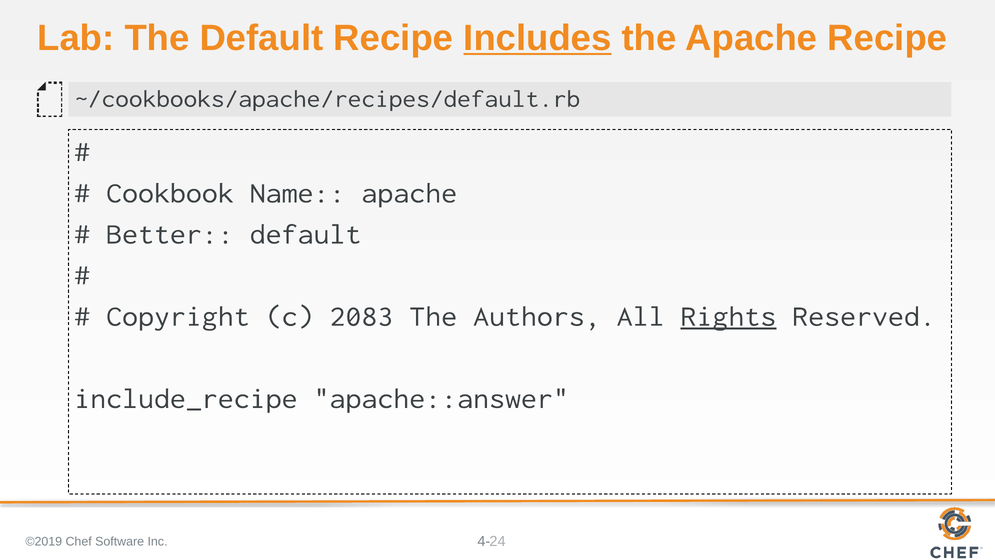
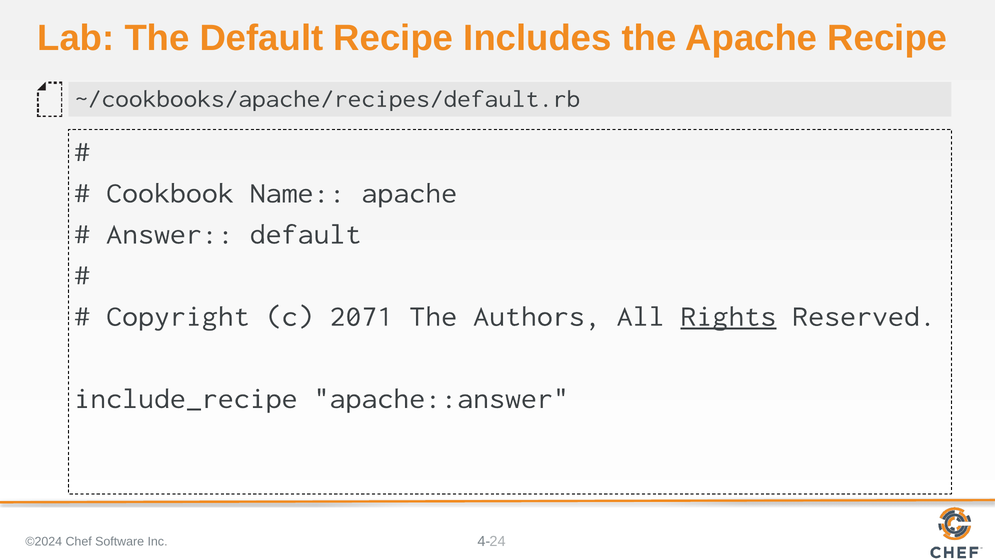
Includes underline: present -> none
Better: Better -> Answer
2083: 2083 -> 2071
©2019: ©2019 -> ©2024
